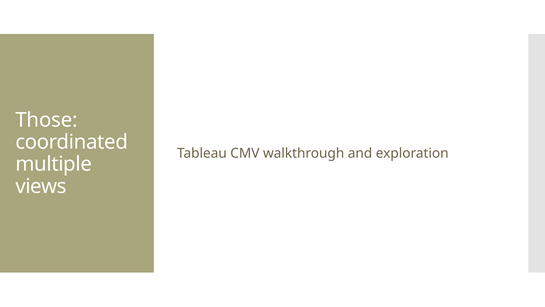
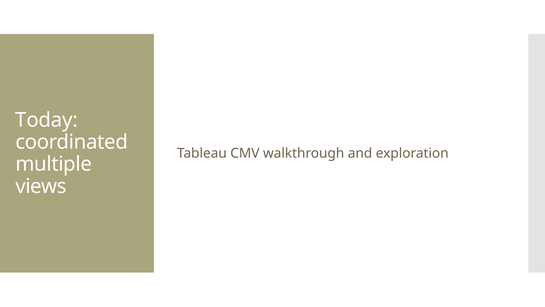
Those: Those -> Today
